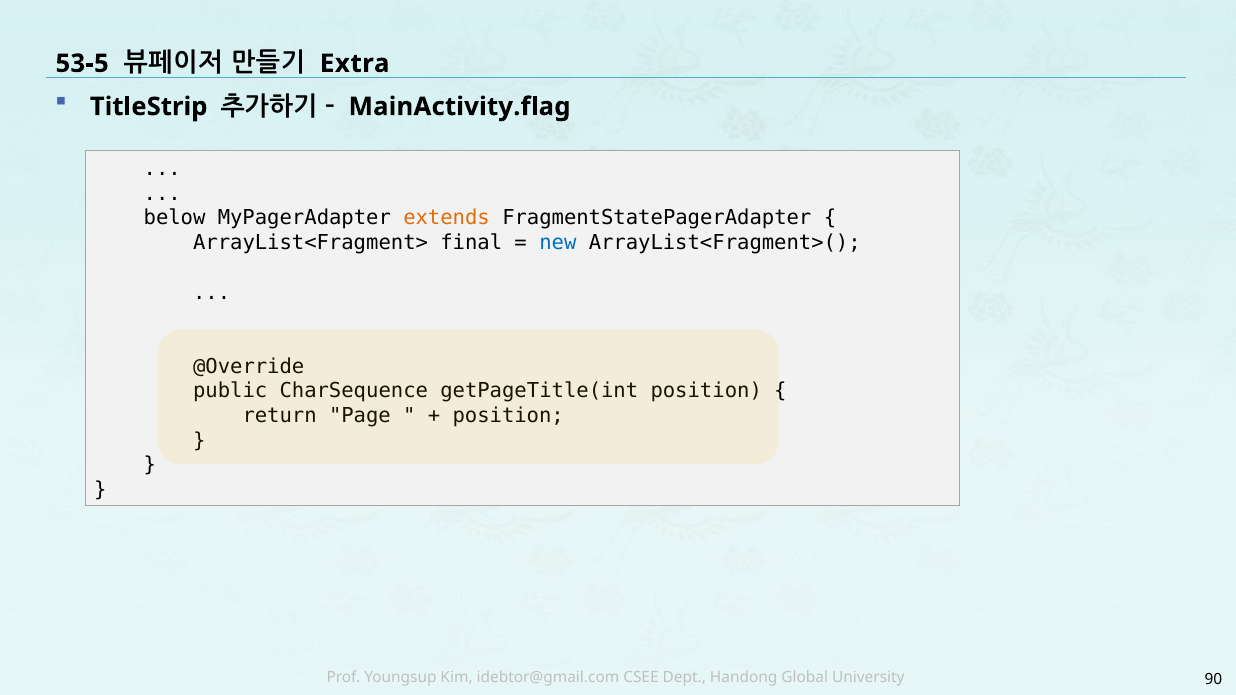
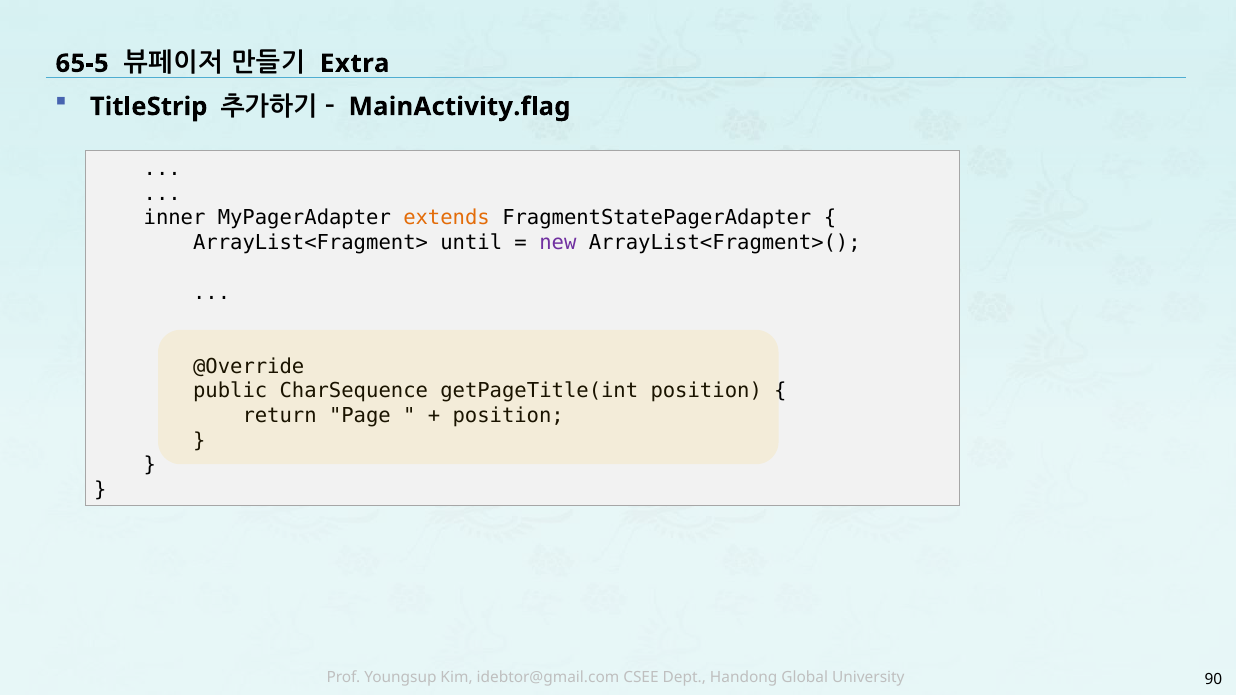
53-5: 53-5 -> 65-5
below: below -> inner
final: final -> until
new colour: blue -> purple
